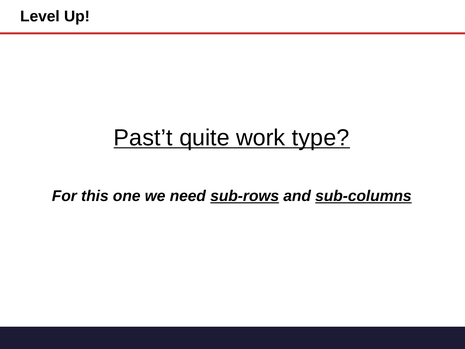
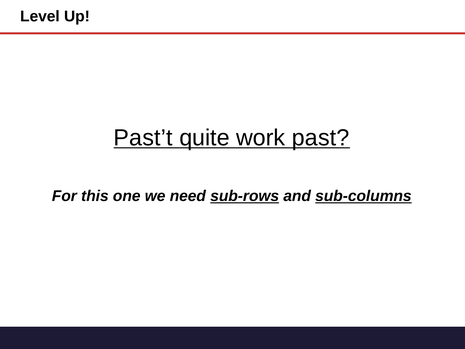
type: type -> past
